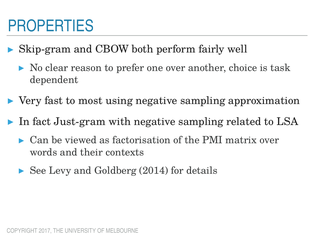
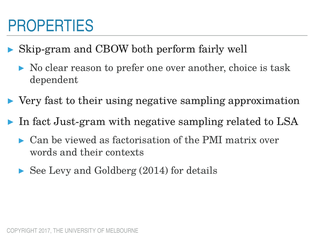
to most: most -> their
